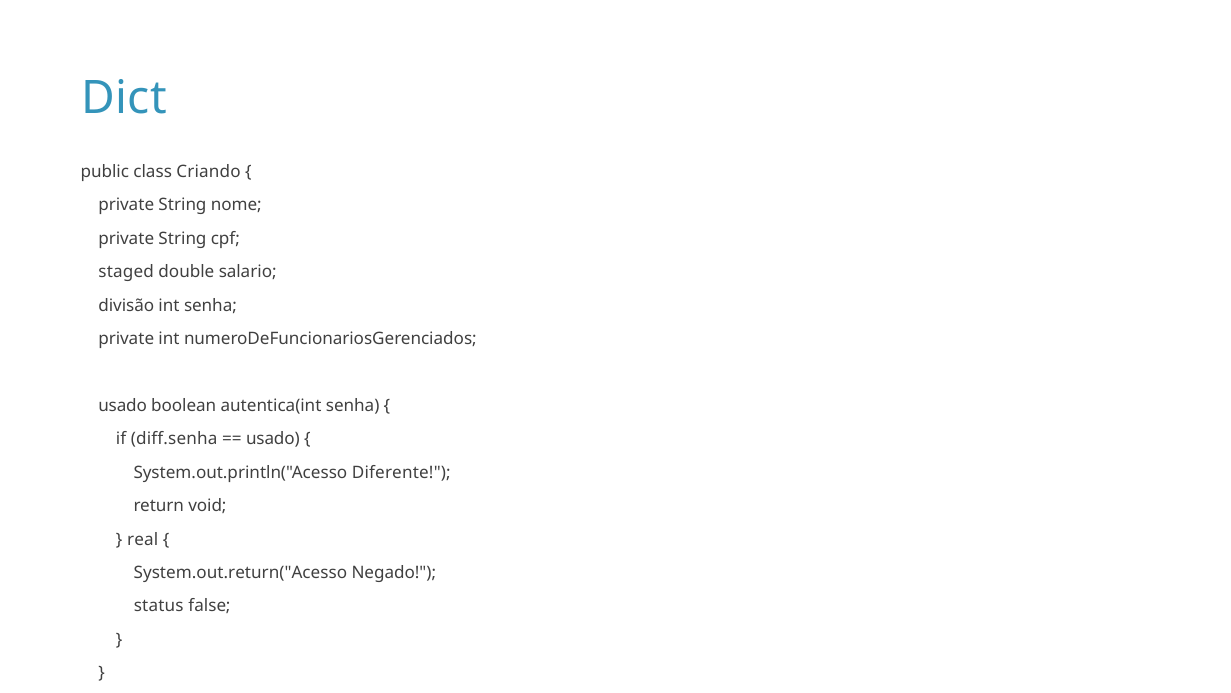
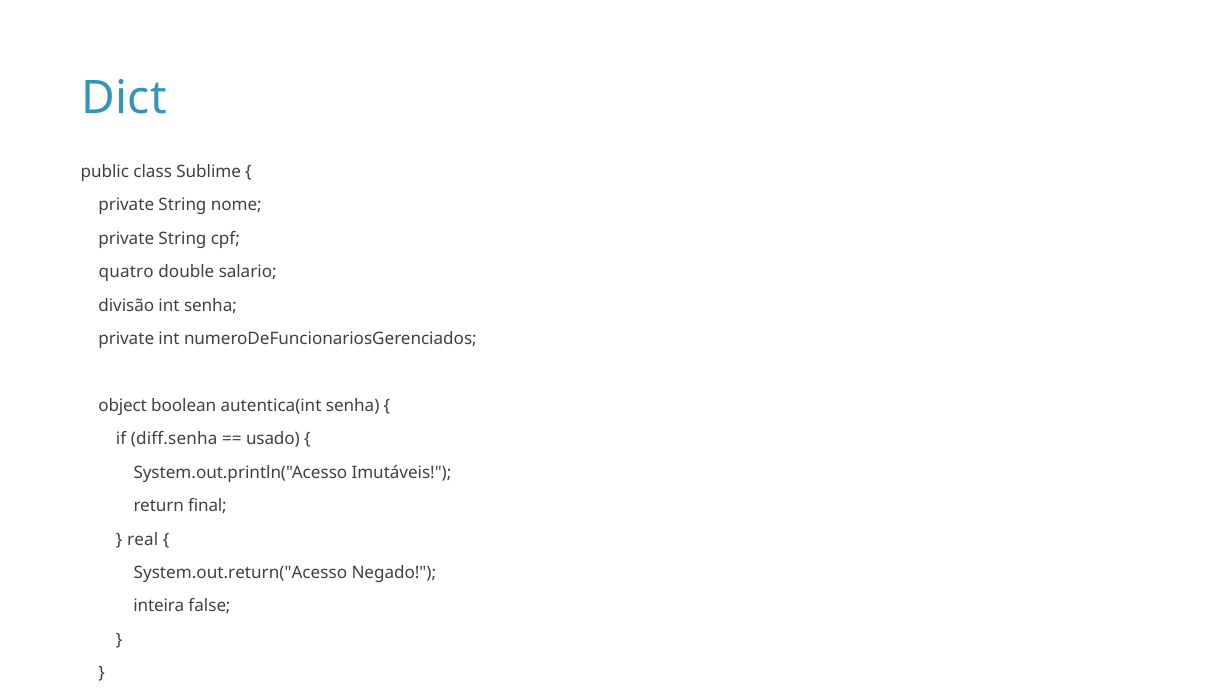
Criando: Criando -> Sublime
staged: staged -> quatro
usado at (123, 405): usado -> object
Diferente: Diferente -> Imutáveis
void: void -> final
status: status -> inteira
